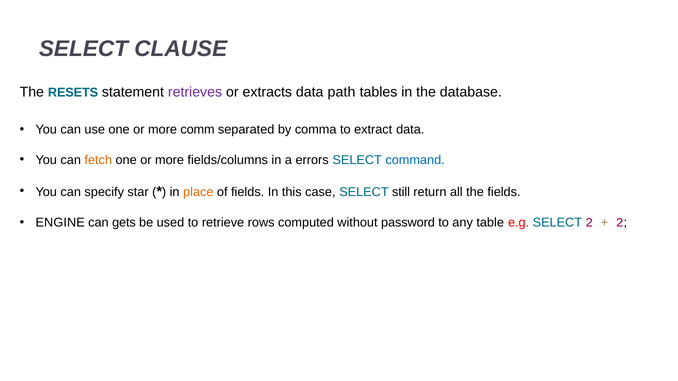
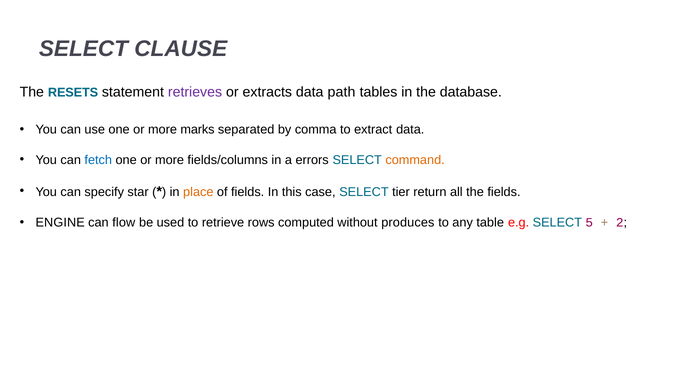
comm: comm -> marks
fetch colour: orange -> blue
command colour: blue -> orange
still: still -> tier
gets: gets -> flow
password: password -> produces
SELECT 2: 2 -> 5
